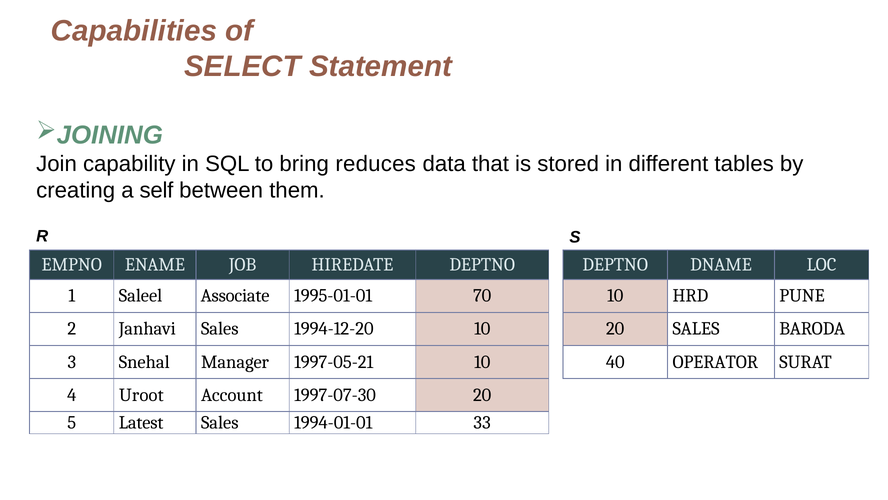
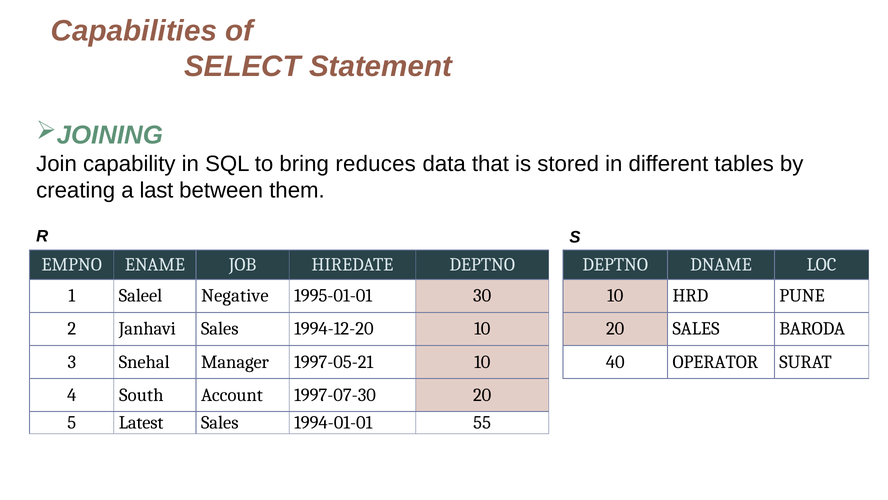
self: self -> last
Associate: Associate -> Negative
70: 70 -> 30
Uroot: Uroot -> South
33: 33 -> 55
